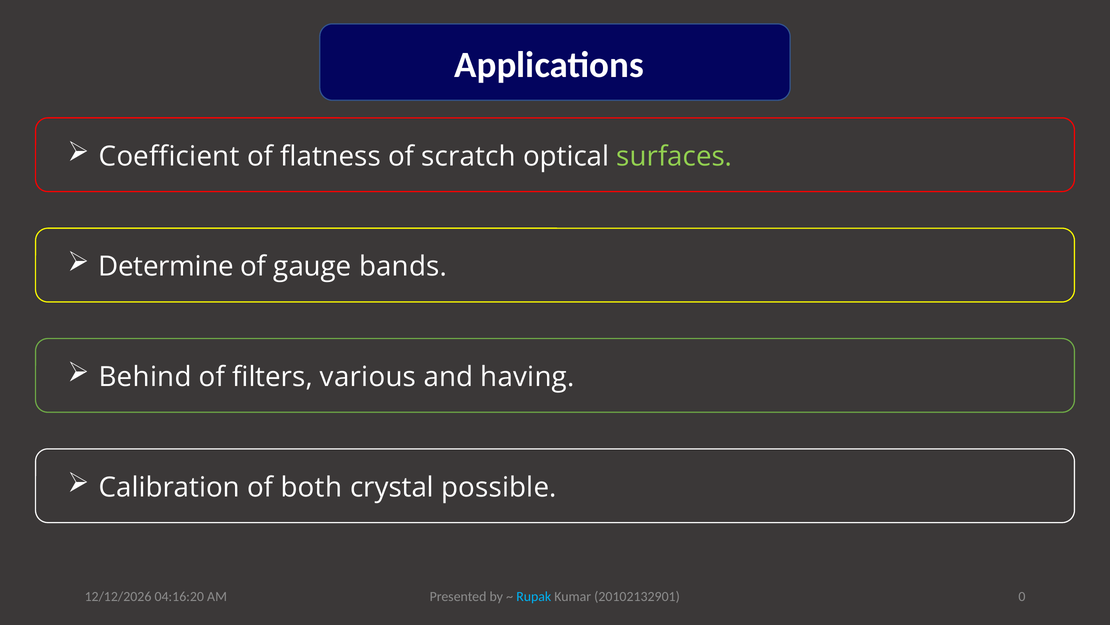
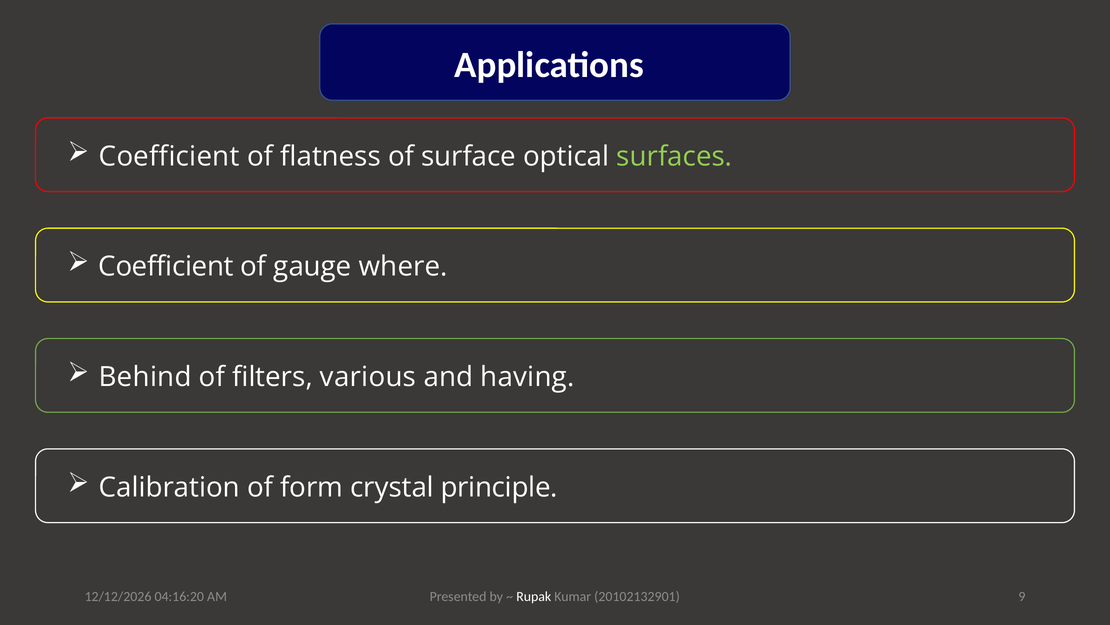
scratch: scratch -> surface
Determine at (166, 266): Determine -> Coefficient
bands: bands -> where
both: both -> form
possible: possible -> principle
Rupak colour: light blue -> white
0: 0 -> 9
